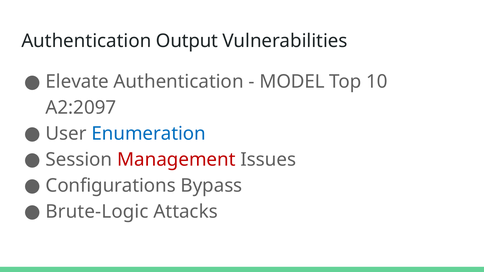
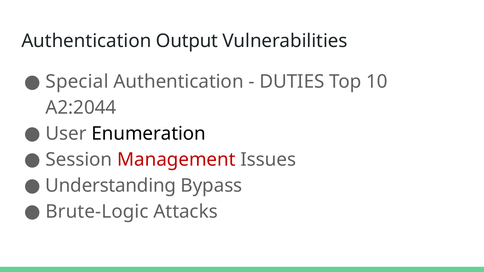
Elevate: Elevate -> Special
MODEL: MODEL -> DUTIES
A2:2097: A2:2097 -> A2:2044
Enumeration colour: blue -> black
Configurations: Configurations -> Understanding
